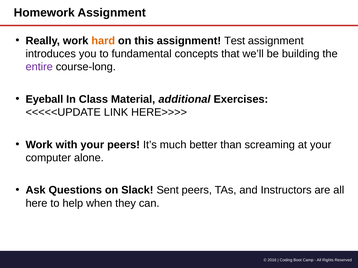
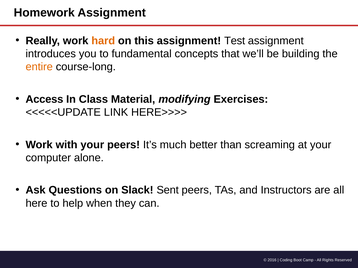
entire colour: purple -> orange
Eyeball: Eyeball -> Access
additional: additional -> modifying
